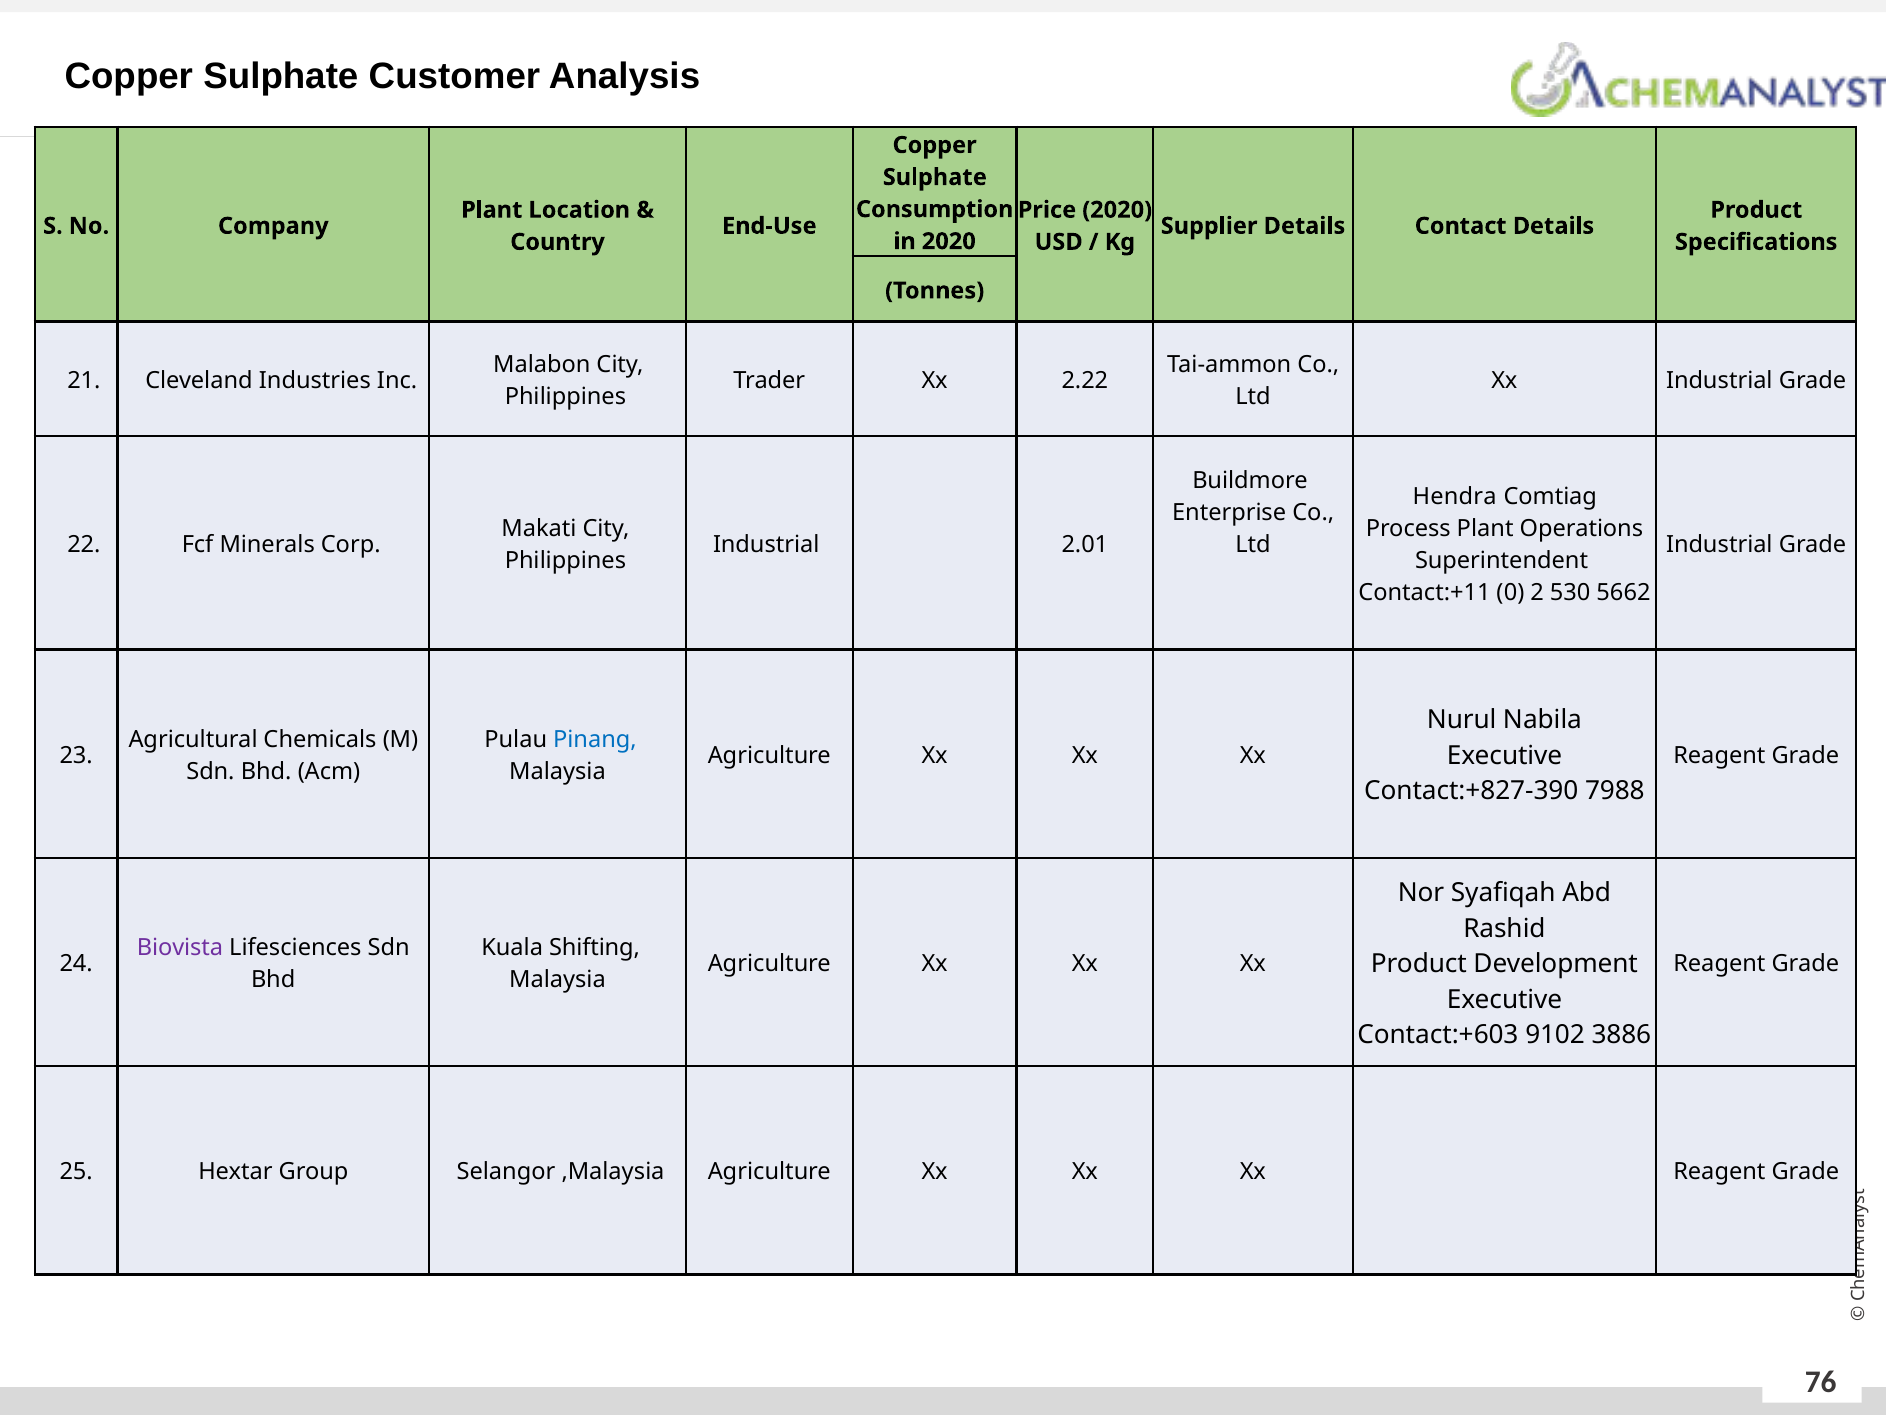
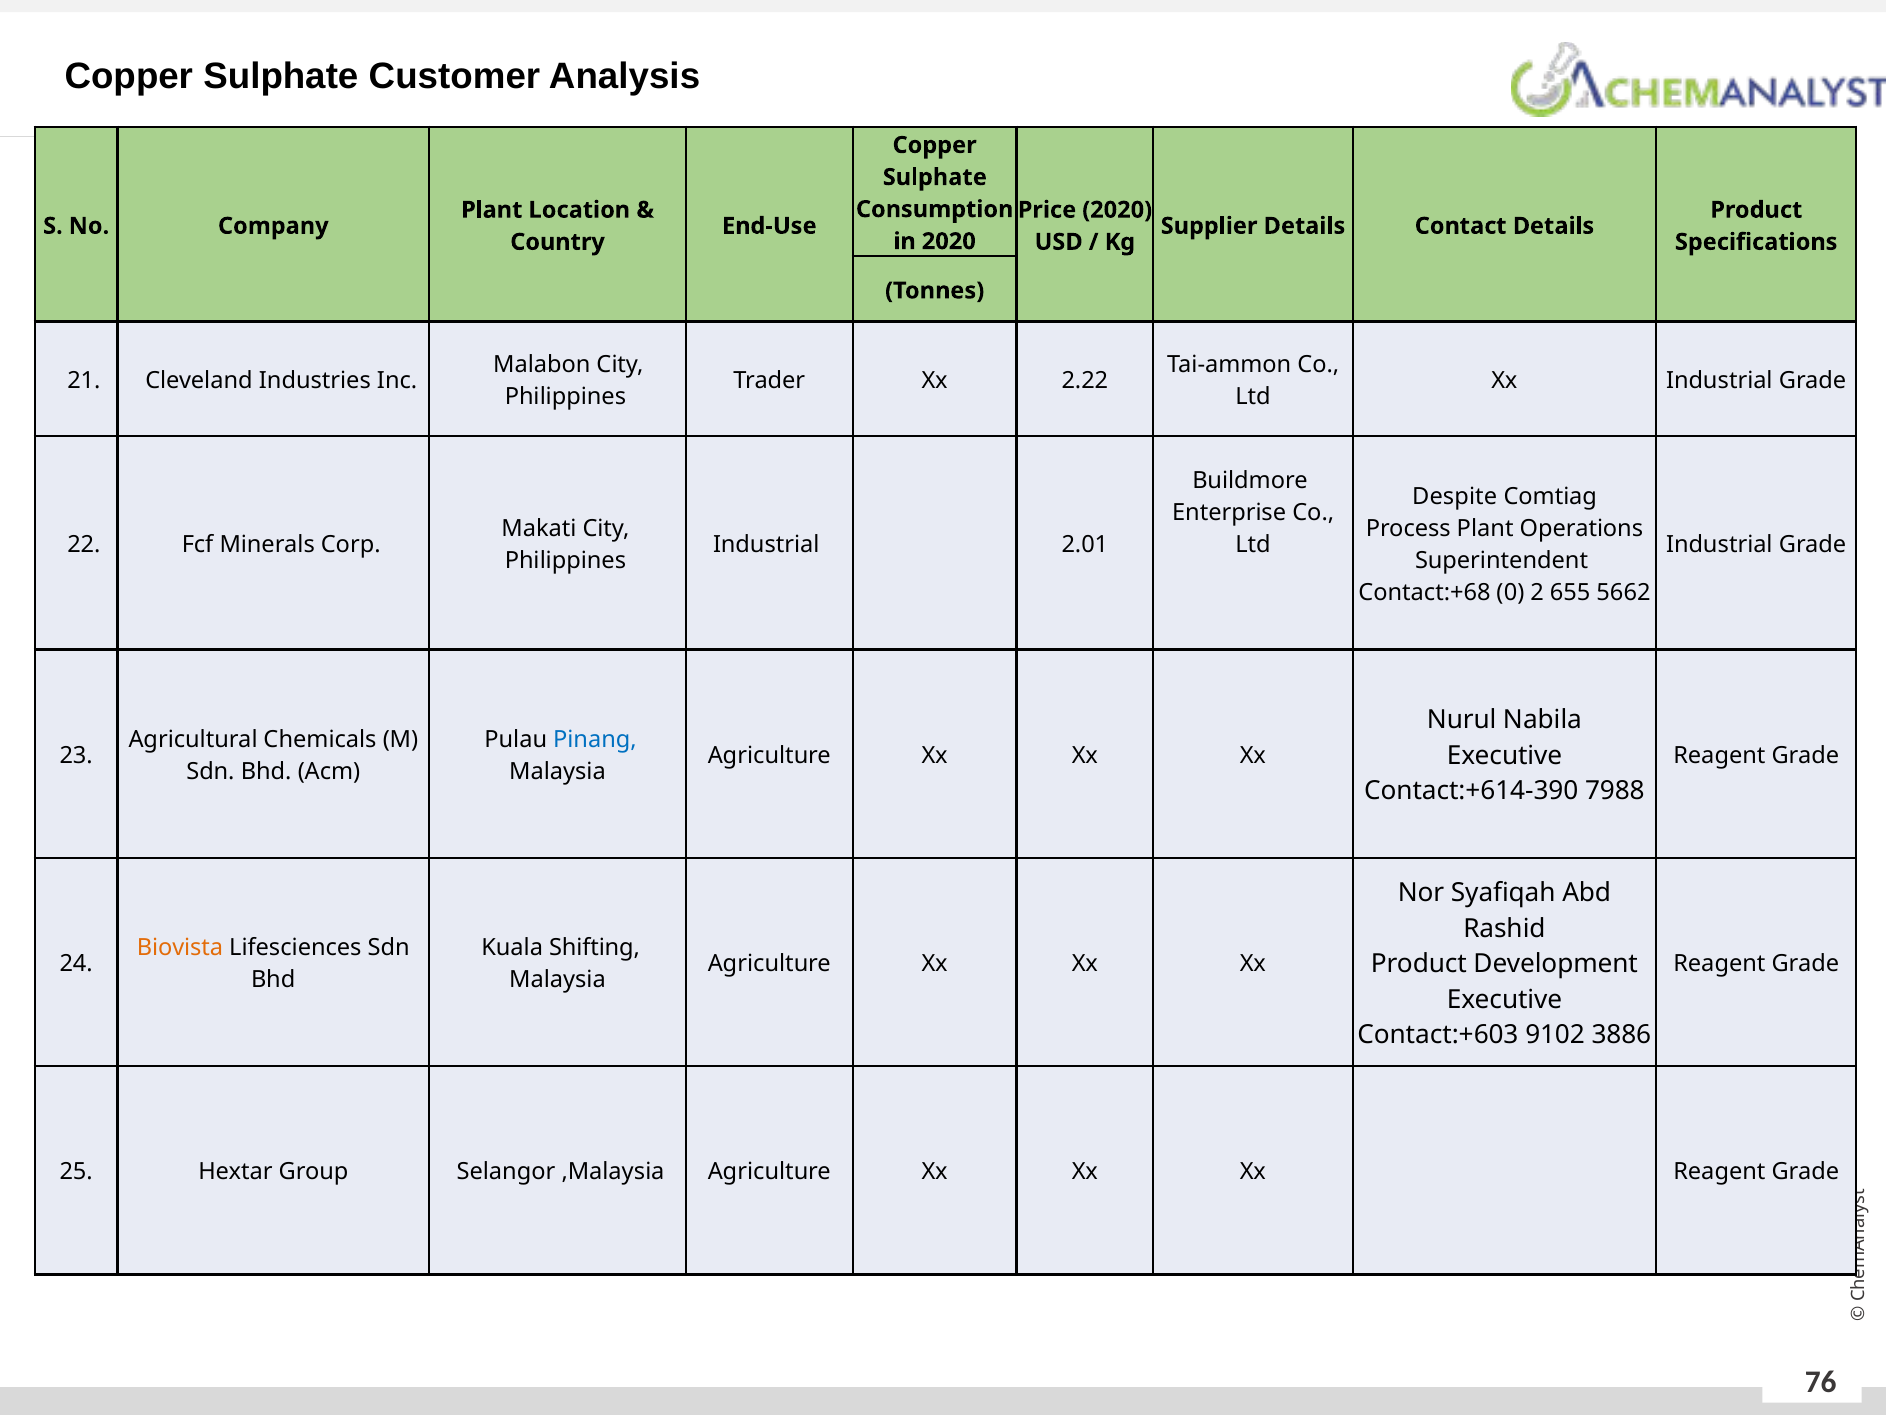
Hendra: Hendra -> Despite
Contact:+11: Contact:+11 -> Contact:+68
530: 530 -> 655
Contact:+827-390: Contact:+827-390 -> Contact:+614-390
Biovista colour: purple -> orange
